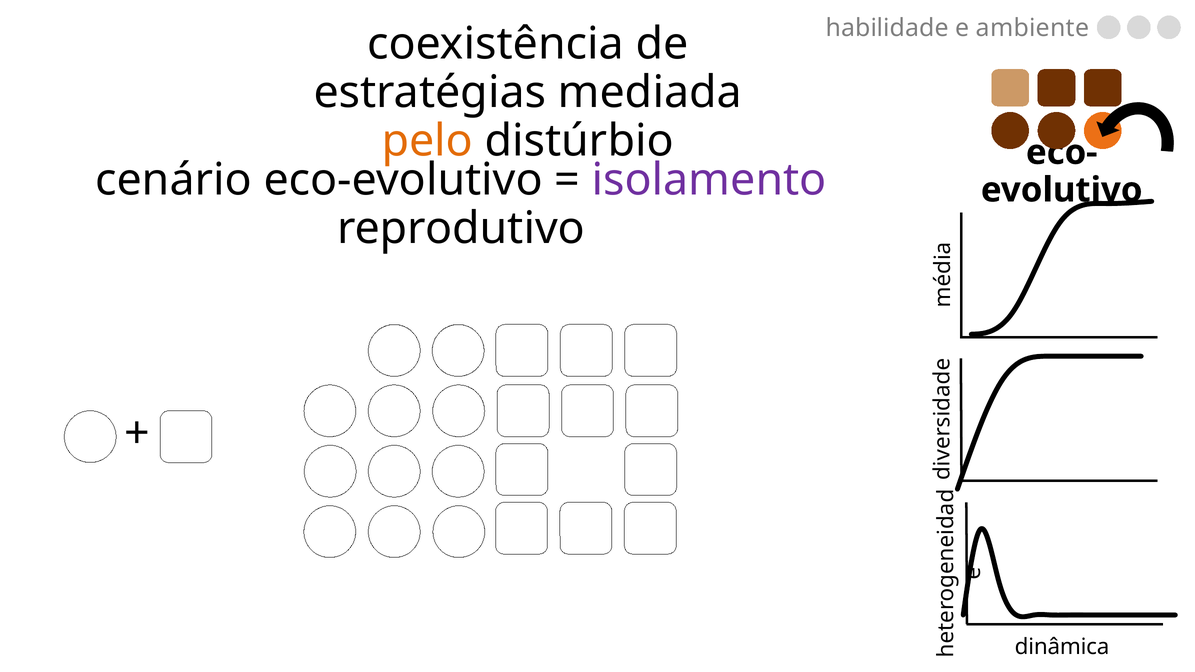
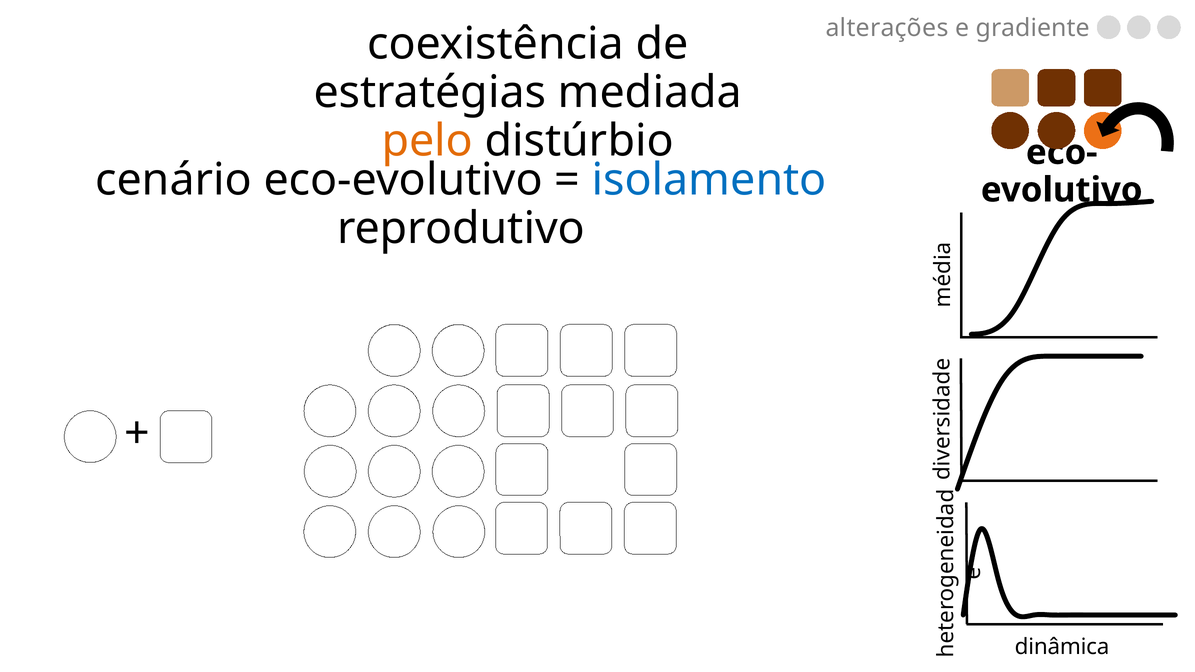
habilidade: habilidade -> alterações
ambiente: ambiente -> gradiente
isolamento colour: purple -> blue
